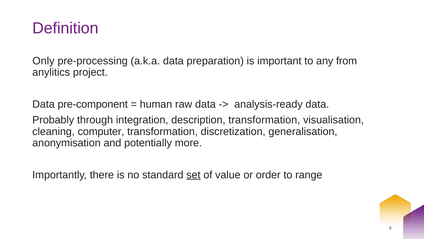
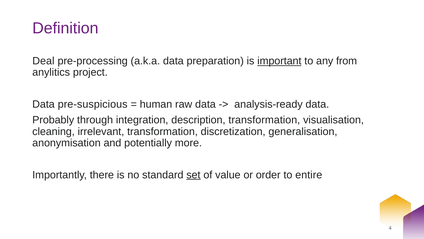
Only: Only -> Deal
important underline: none -> present
pre-component: pre-component -> pre-suspicious
computer: computer -> irrelevant
range: range -> entire
